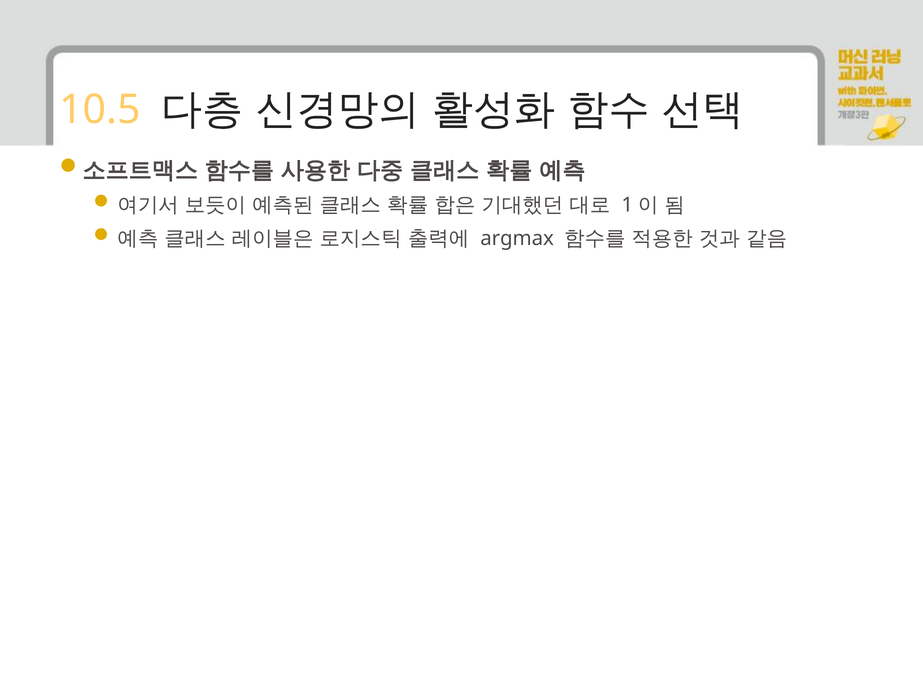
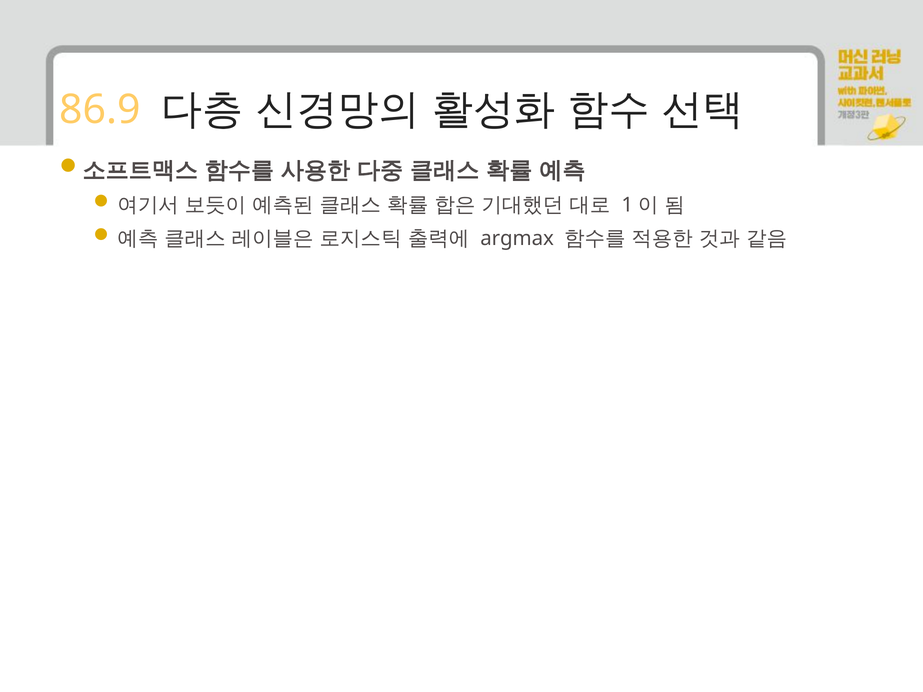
10.5: 10.5 -> 86.9
